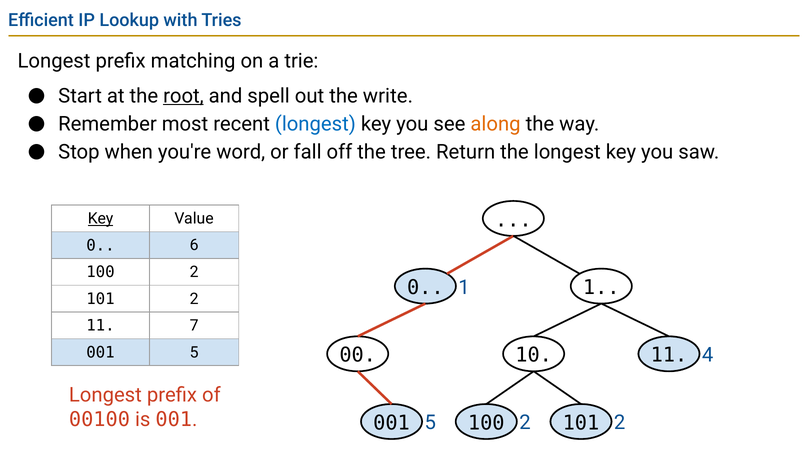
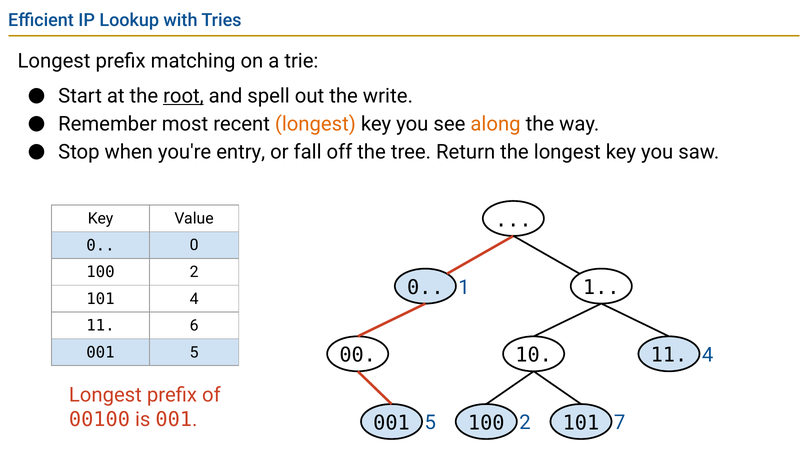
longest at (315, 124) colour: blue -> orange
word: word -> entry
Key at (101, 218) underline: present -> none
0 6: 6 -> 0
101 2: 2 -> 4
7: 7 -> 6
2 2: 2 -> 7
